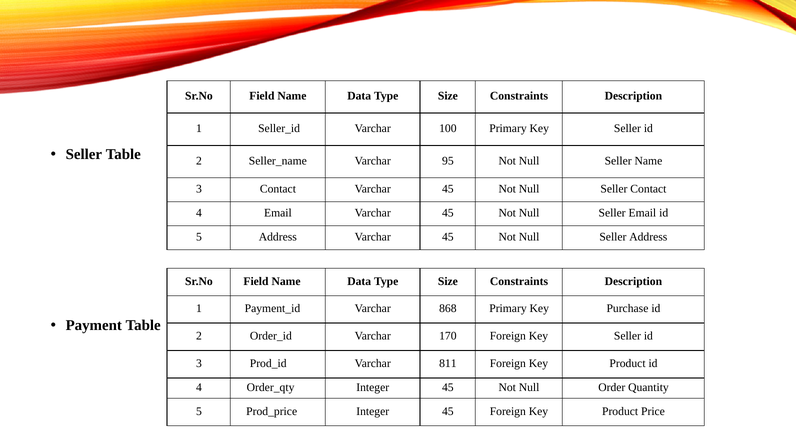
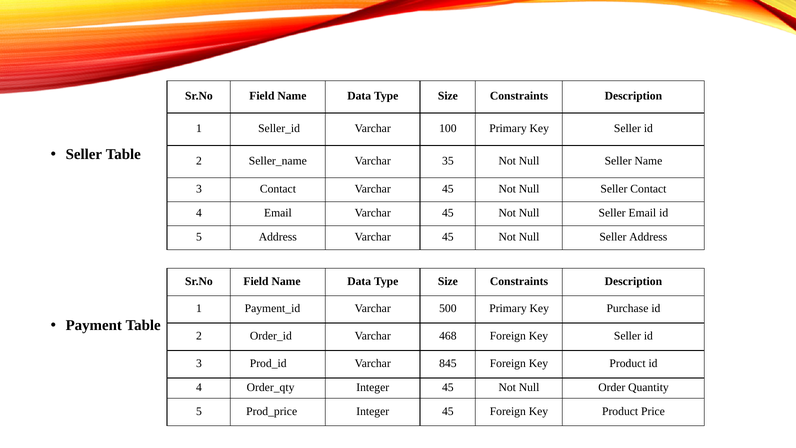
95: 95 -> 35
868: 868 -> 500
170: 170 -> 468
811: 811 -> 845
